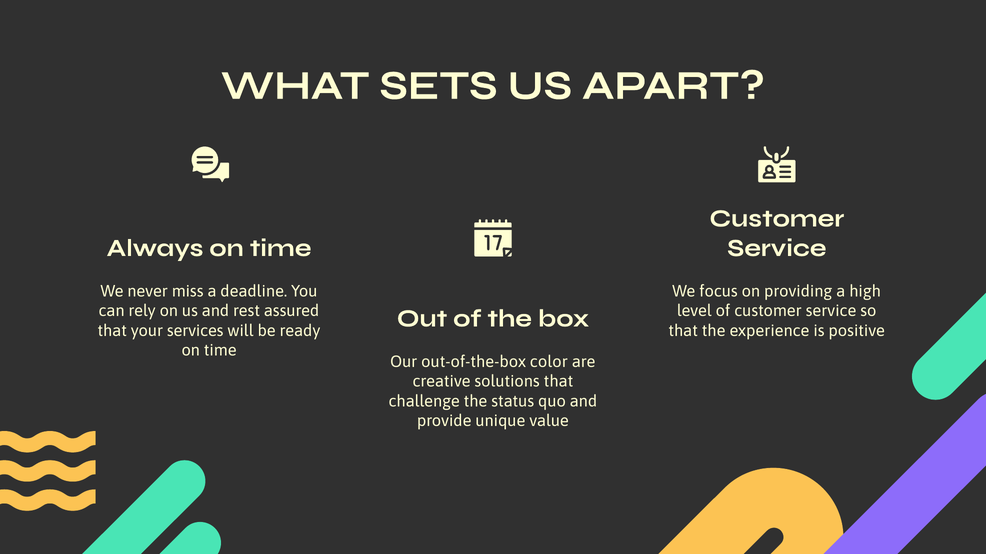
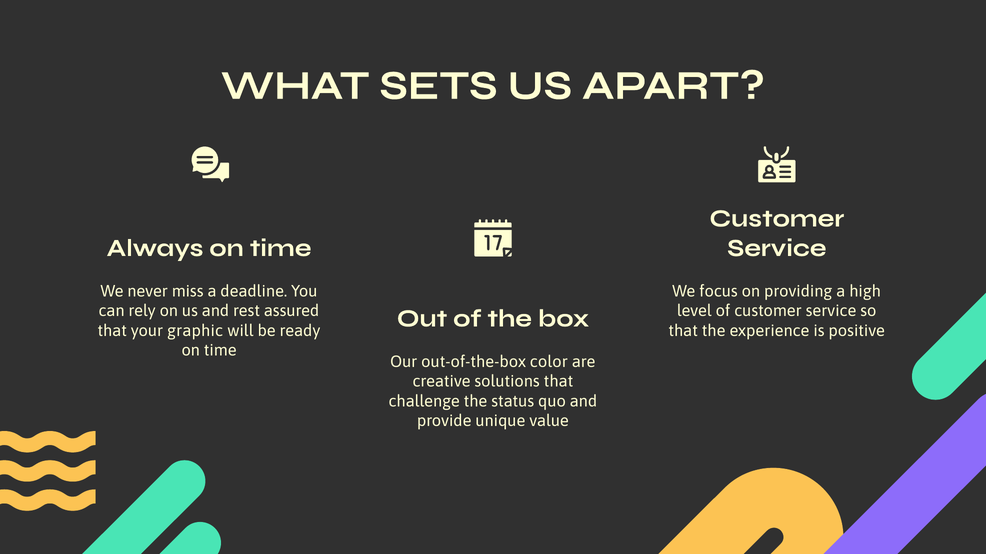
services: services -> graphic
